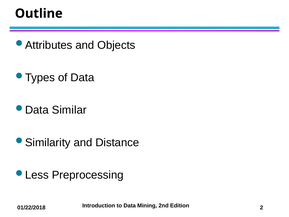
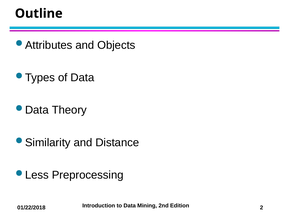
Similar: Similar -> Theory
